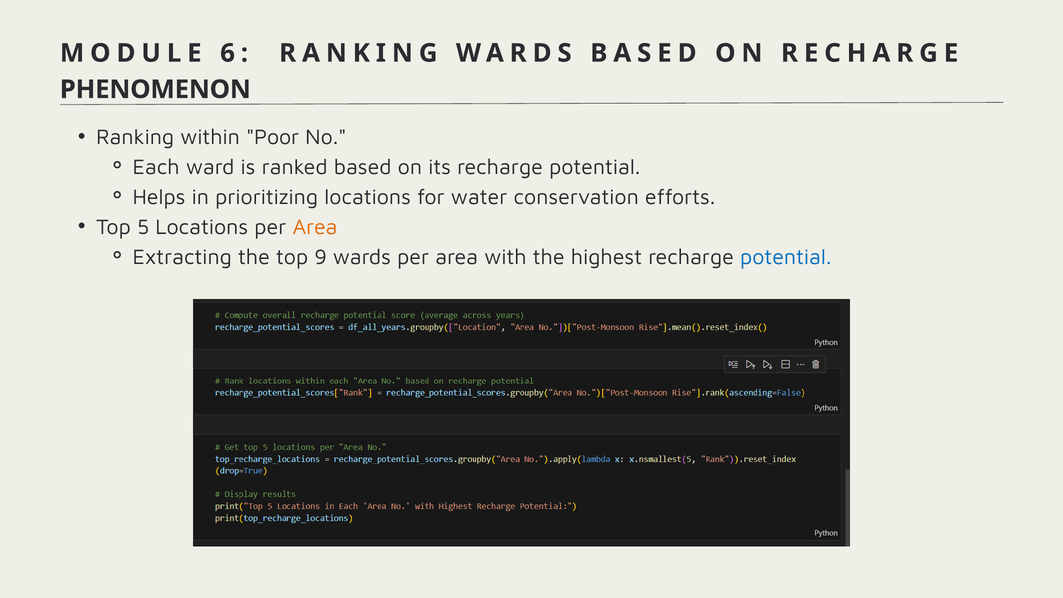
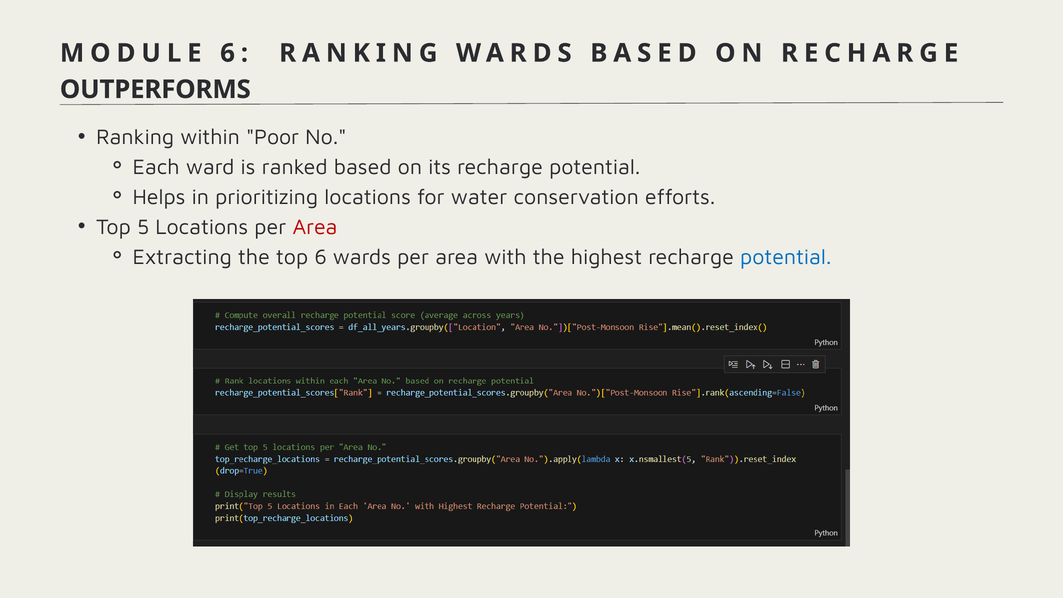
PHENOMENON: PHENOMENON -> OUTPERFORMS
Area at (315, 227) colour: orange -> red
top 9: 9 -> 6
